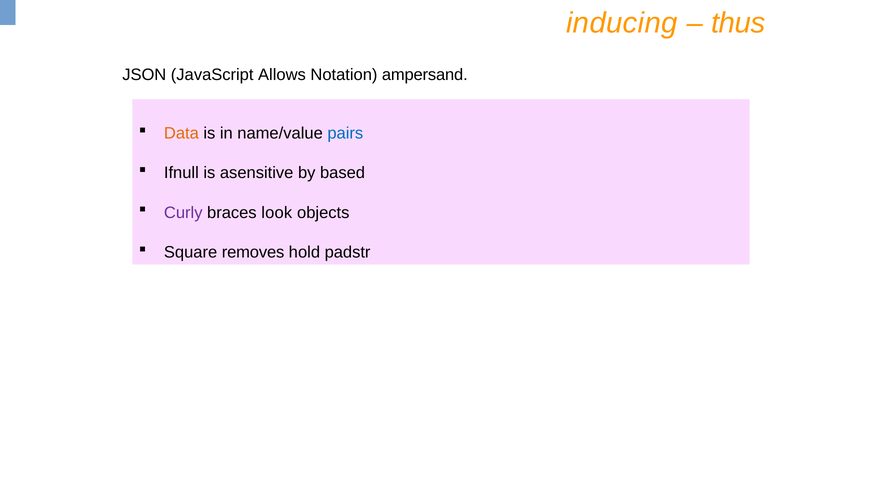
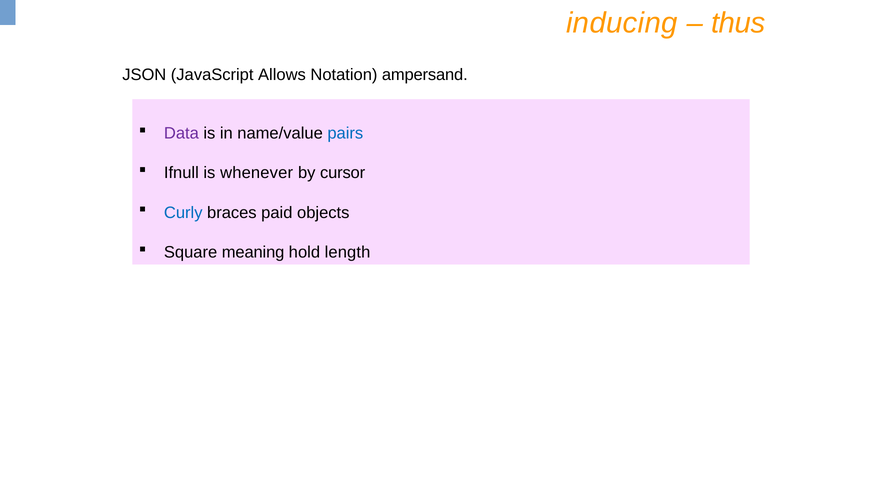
Data colour: orange -> purple
asensitive: asensitive -> whenever
based: based -> cursor
Curly colour: purple -> blue
look: look -> paid
removes: removes -> meaning
padstr: padstr -> length
